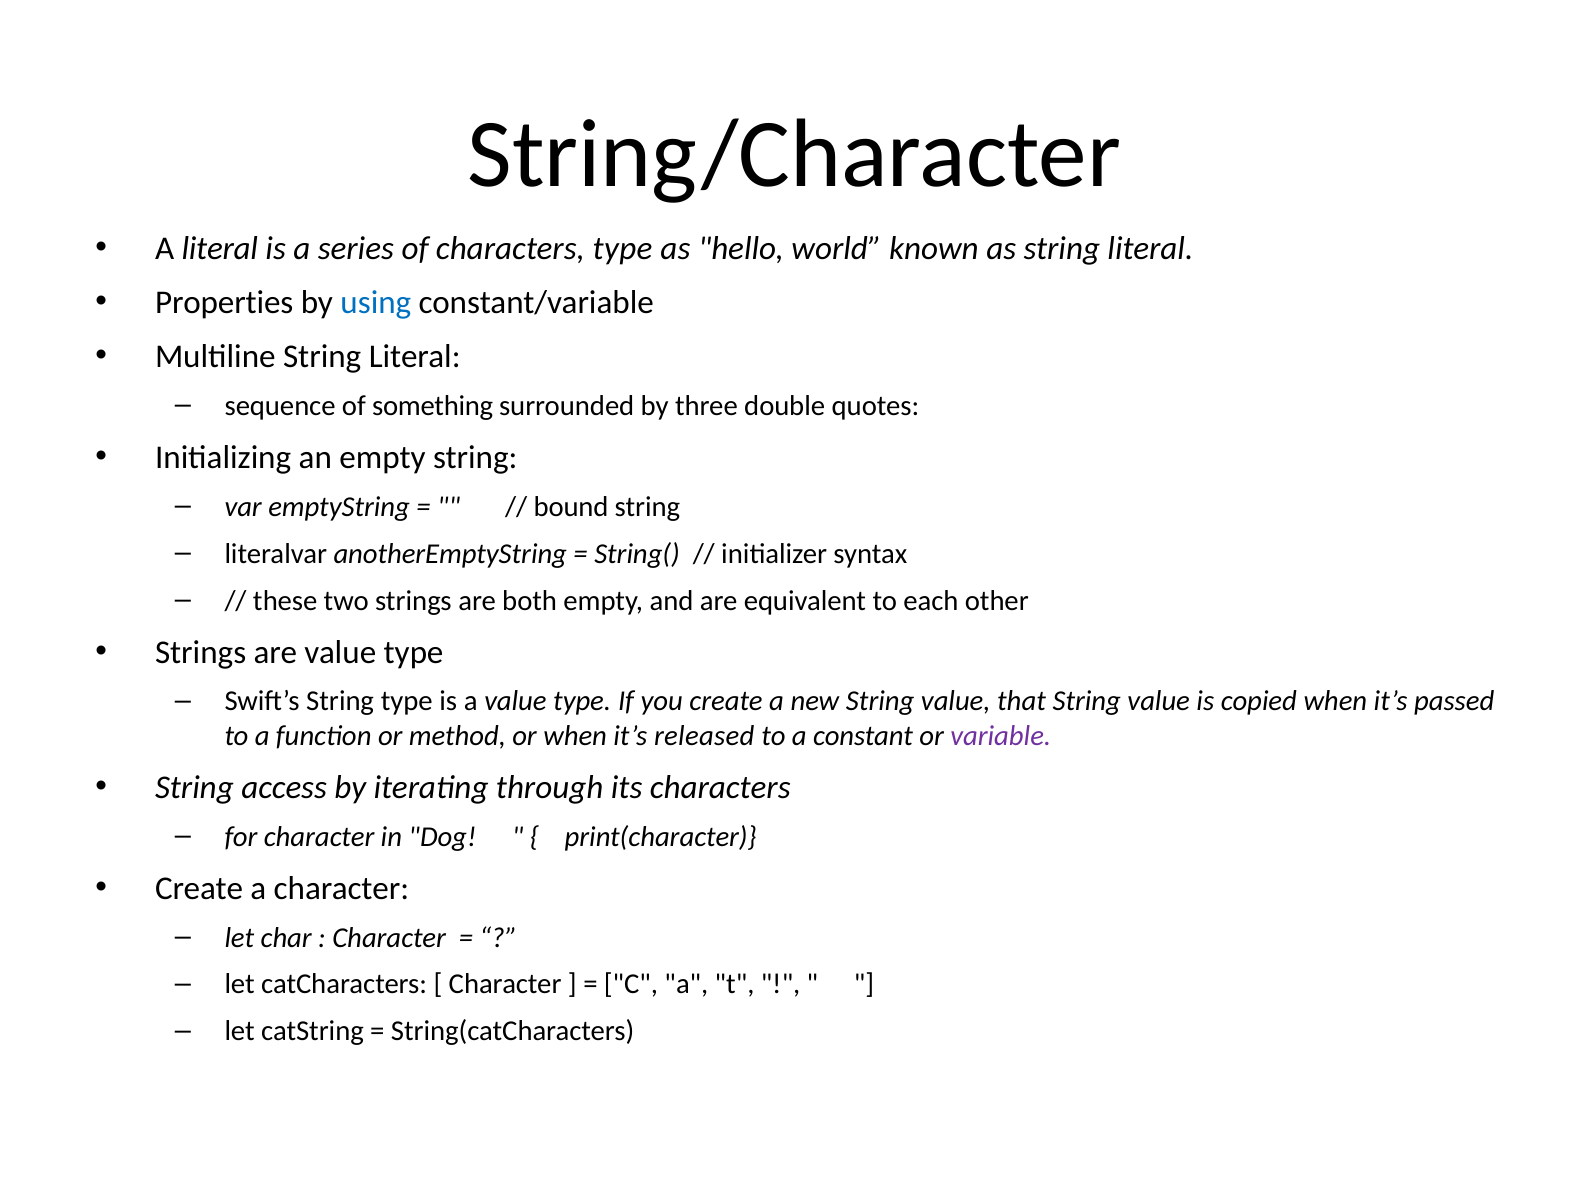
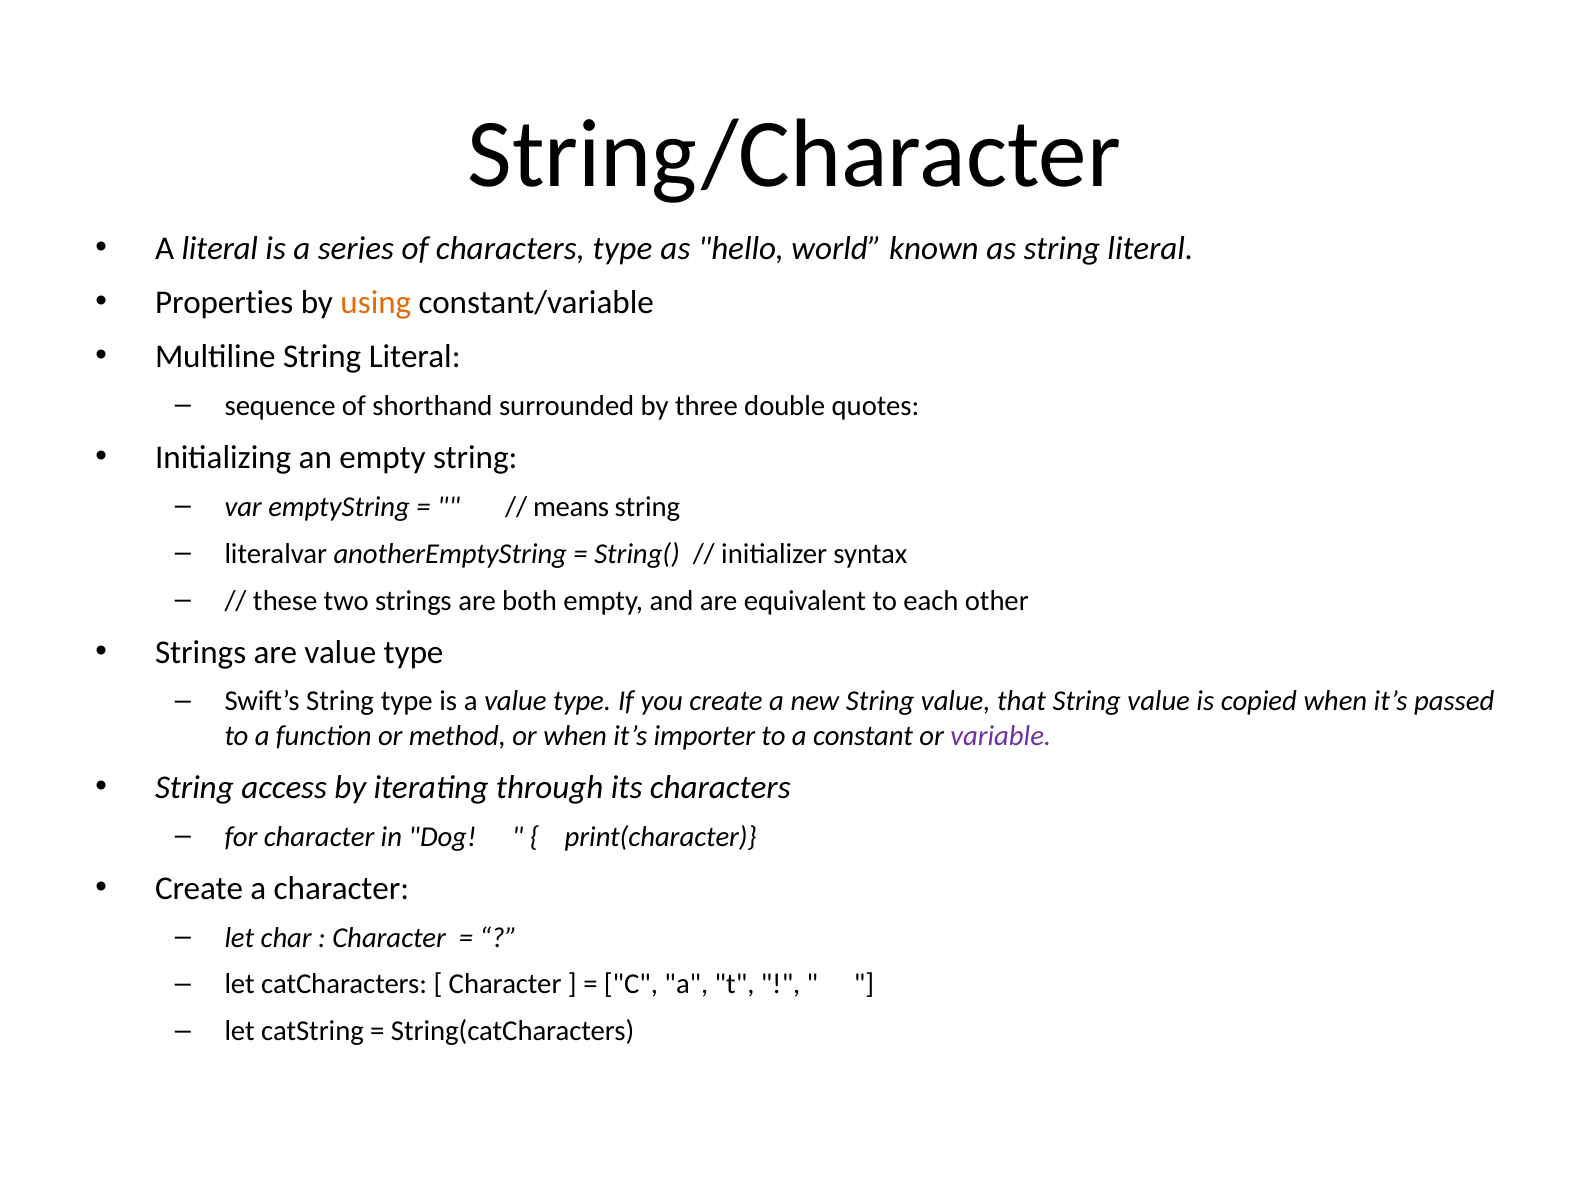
using colour: blue -> orange
something: something -> shorthand
bound: bound -> means
released: released -> importer
